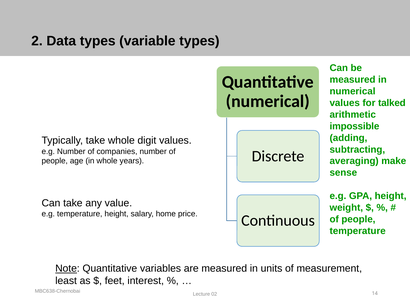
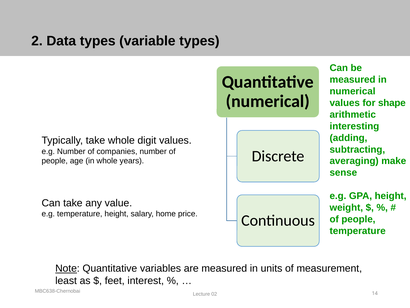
talked: talked -> shape
impossible: impossible -> interesting
